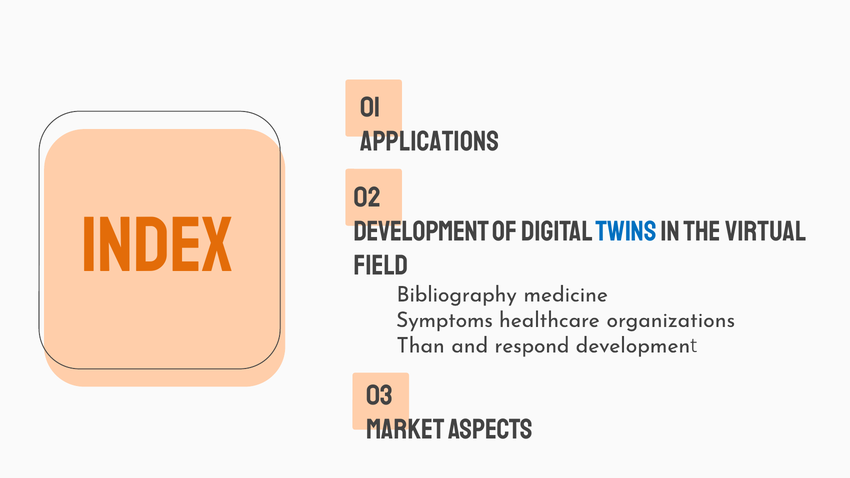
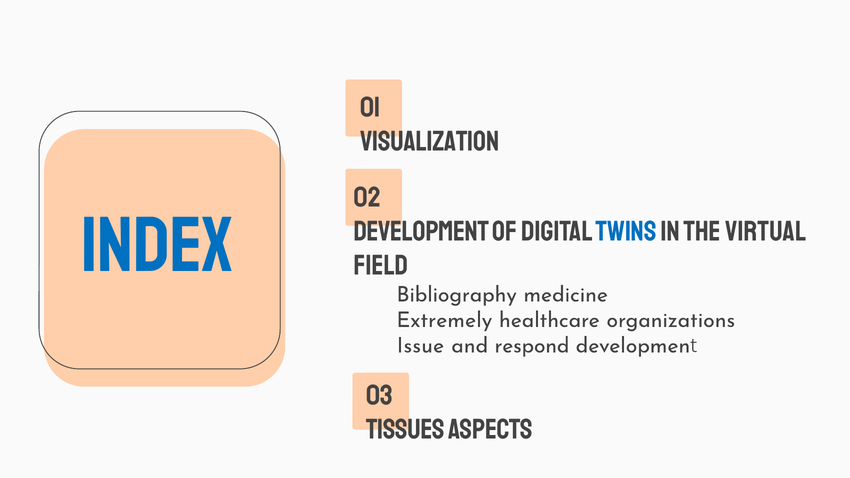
APPLICATIONS: APPLICATIONS -> VISUALIZATION
INDEX colour: orange -> blue
Symptoms: Symptoms -> Extremely
Than: Than -> Issue
MARKET: MARKET -> TISSUES
